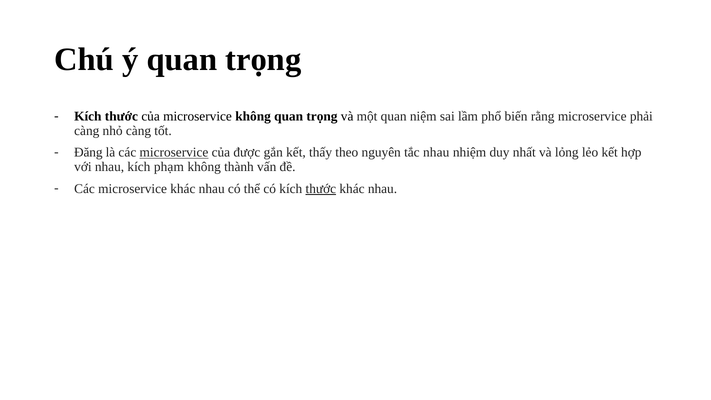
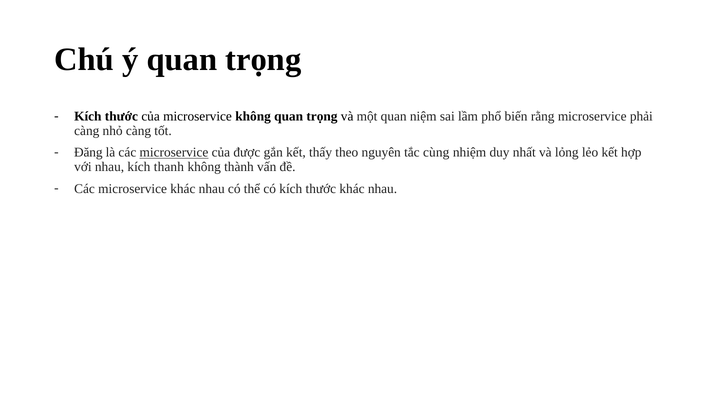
tắc nhau: nhau -> cùng
phạm: phạm -> thanh
thước at (321, 189) underline: present -> none
